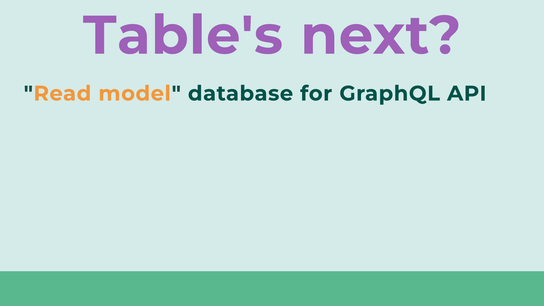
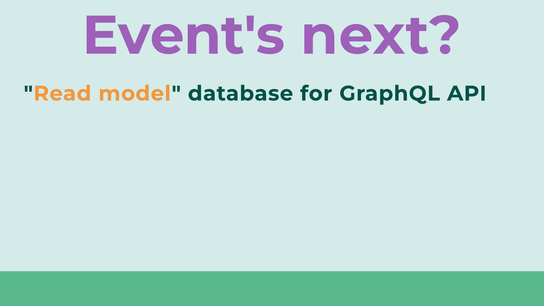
Table's: Table's -> Event's
